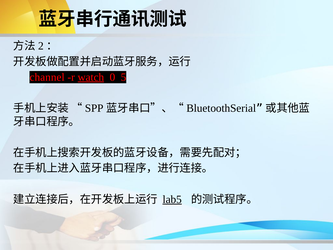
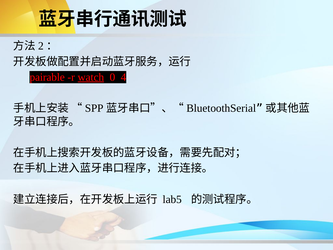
channel: channel -> pairable
5: 5 -> 4
lab5 underline: present -> none
